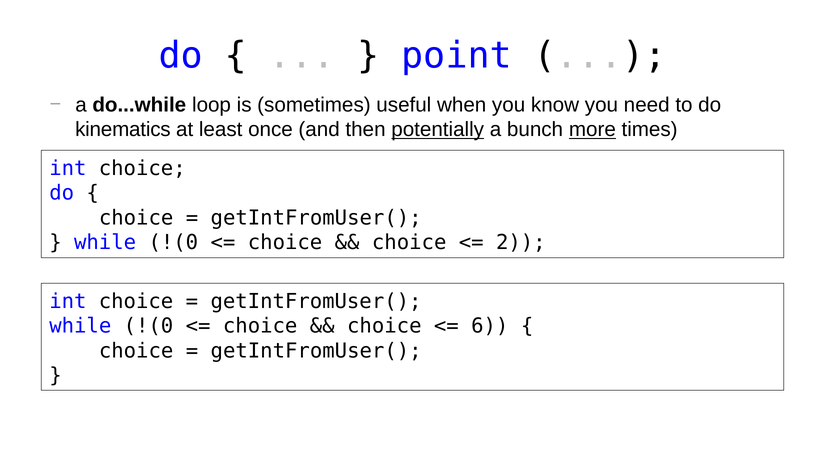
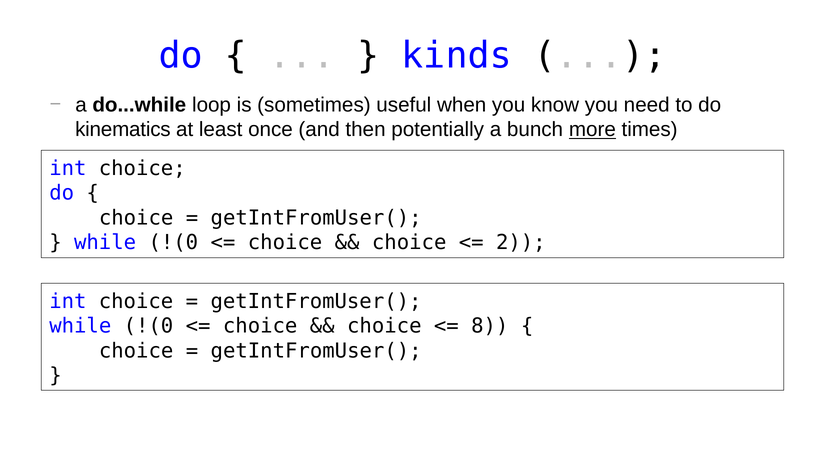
point: point -> kinds
potentially underline: present -> none
6: 6 -> 8
